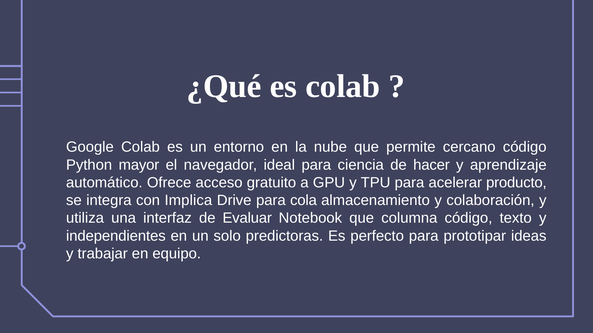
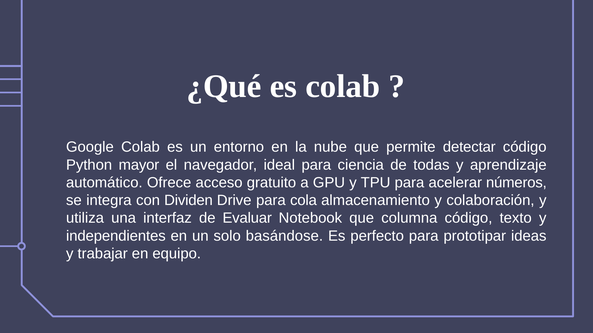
cercano: cercano -> detectar
hacer: hacer -> todas
producto: producto -> números
Implica: Implica -> Dividen
predictoras: predictoras -> basándose
